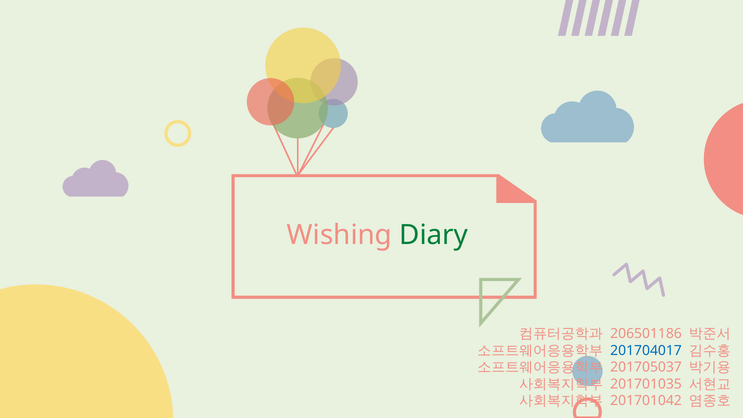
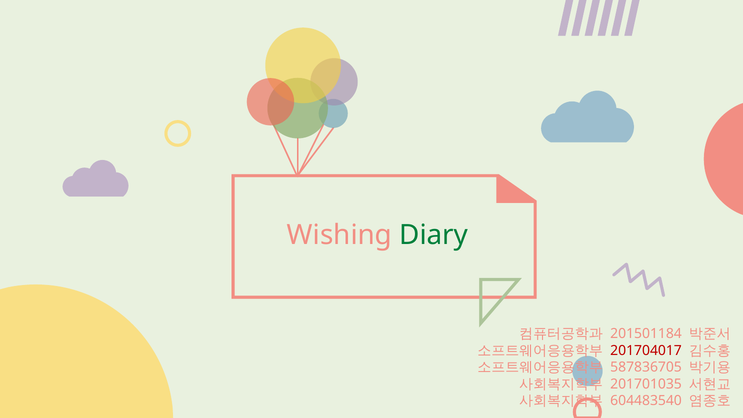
206501186: 206501186 -> 201501184
201704017 colour: blue -> red
201705037: 201705037 -> 587836705
201701042: 201701042 -> 604483540
